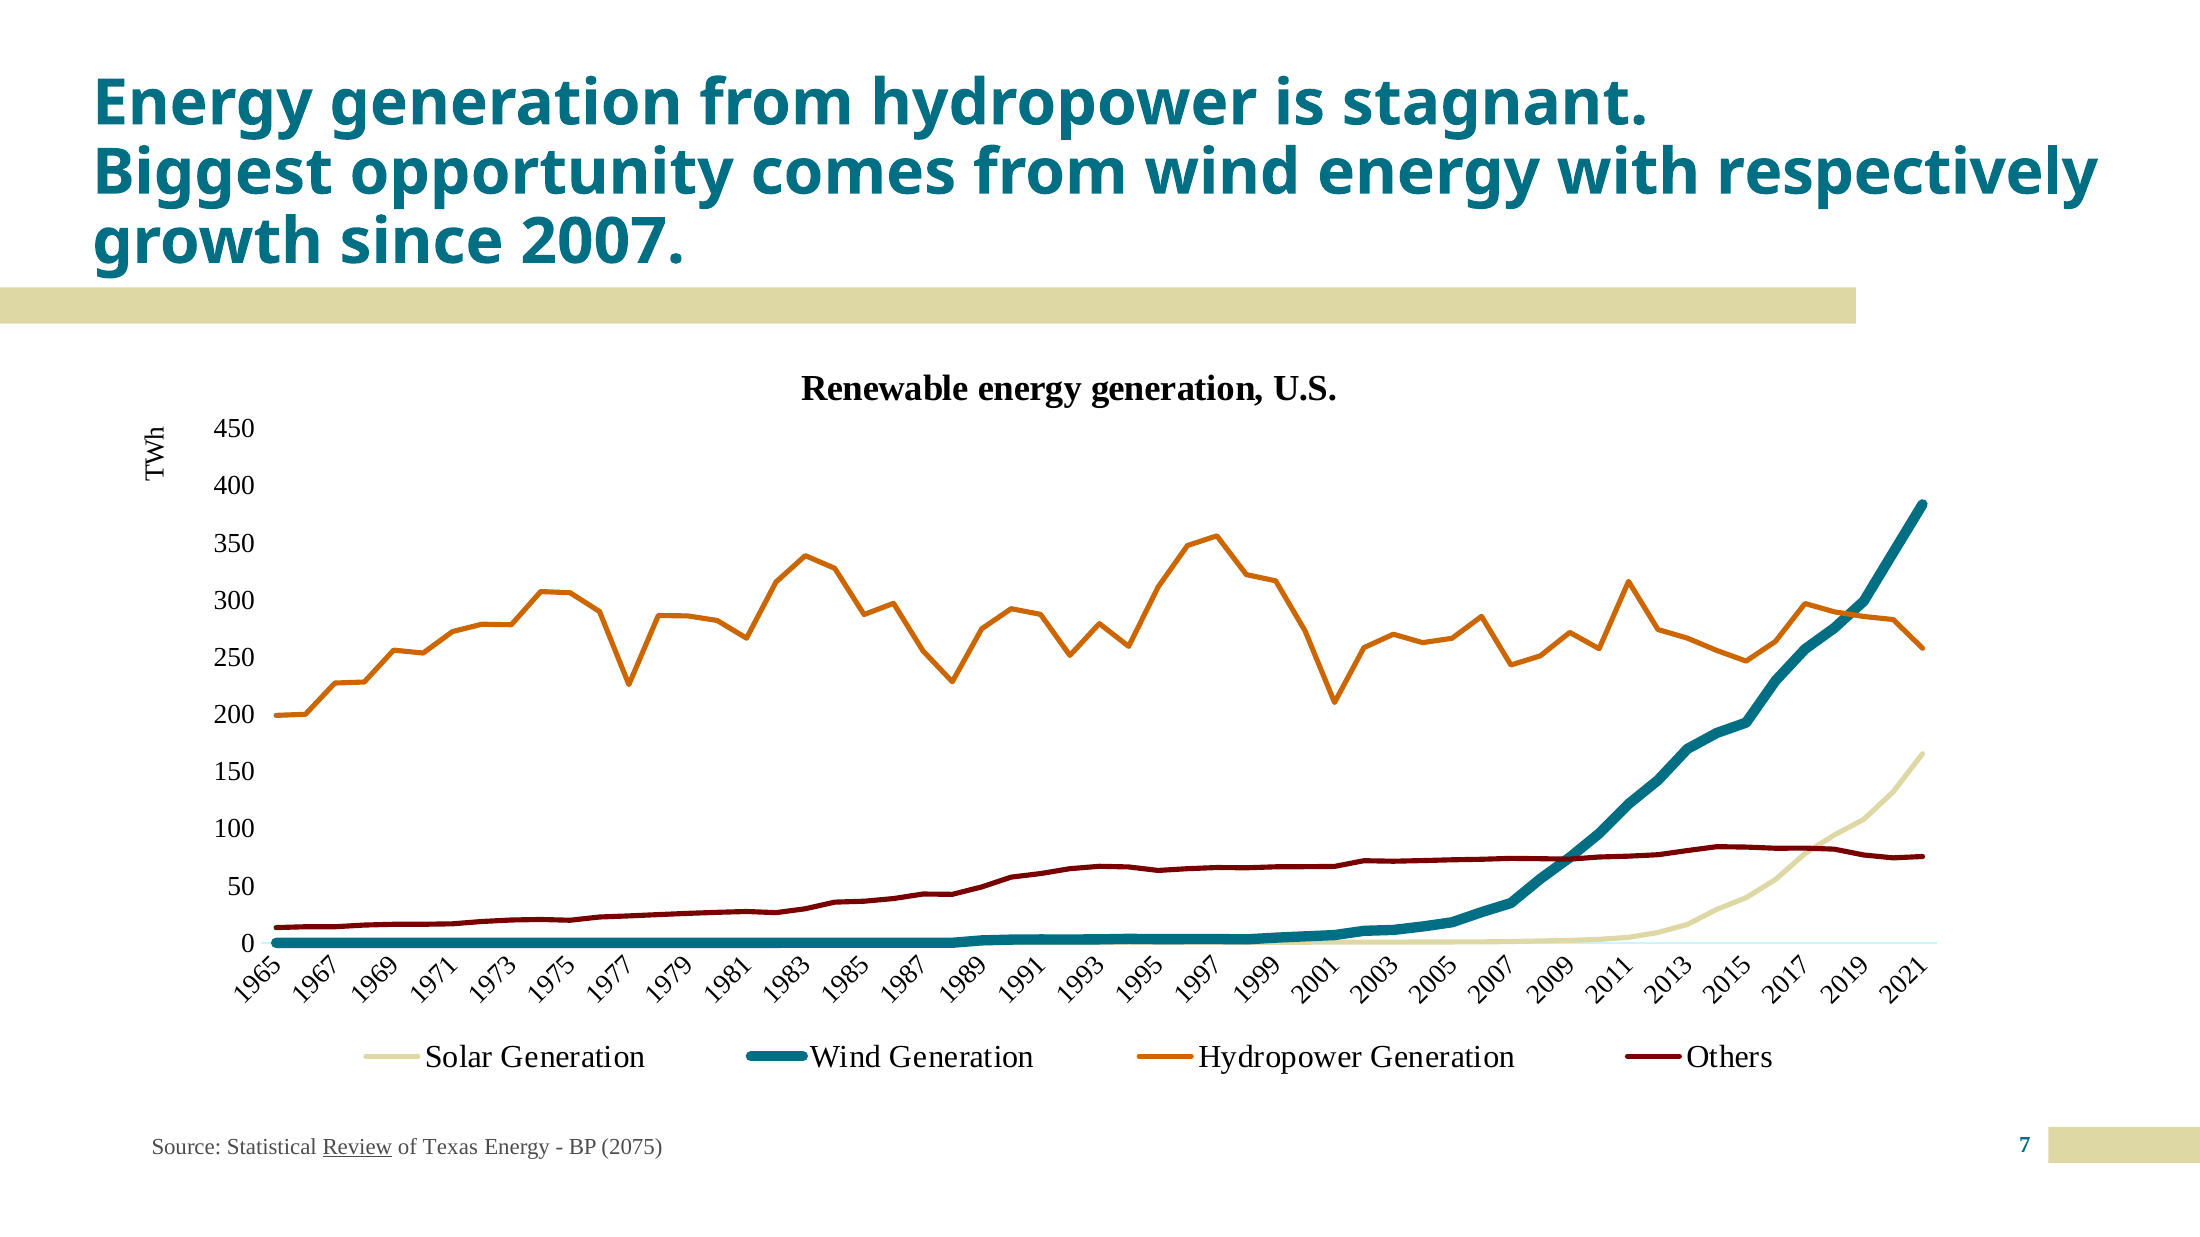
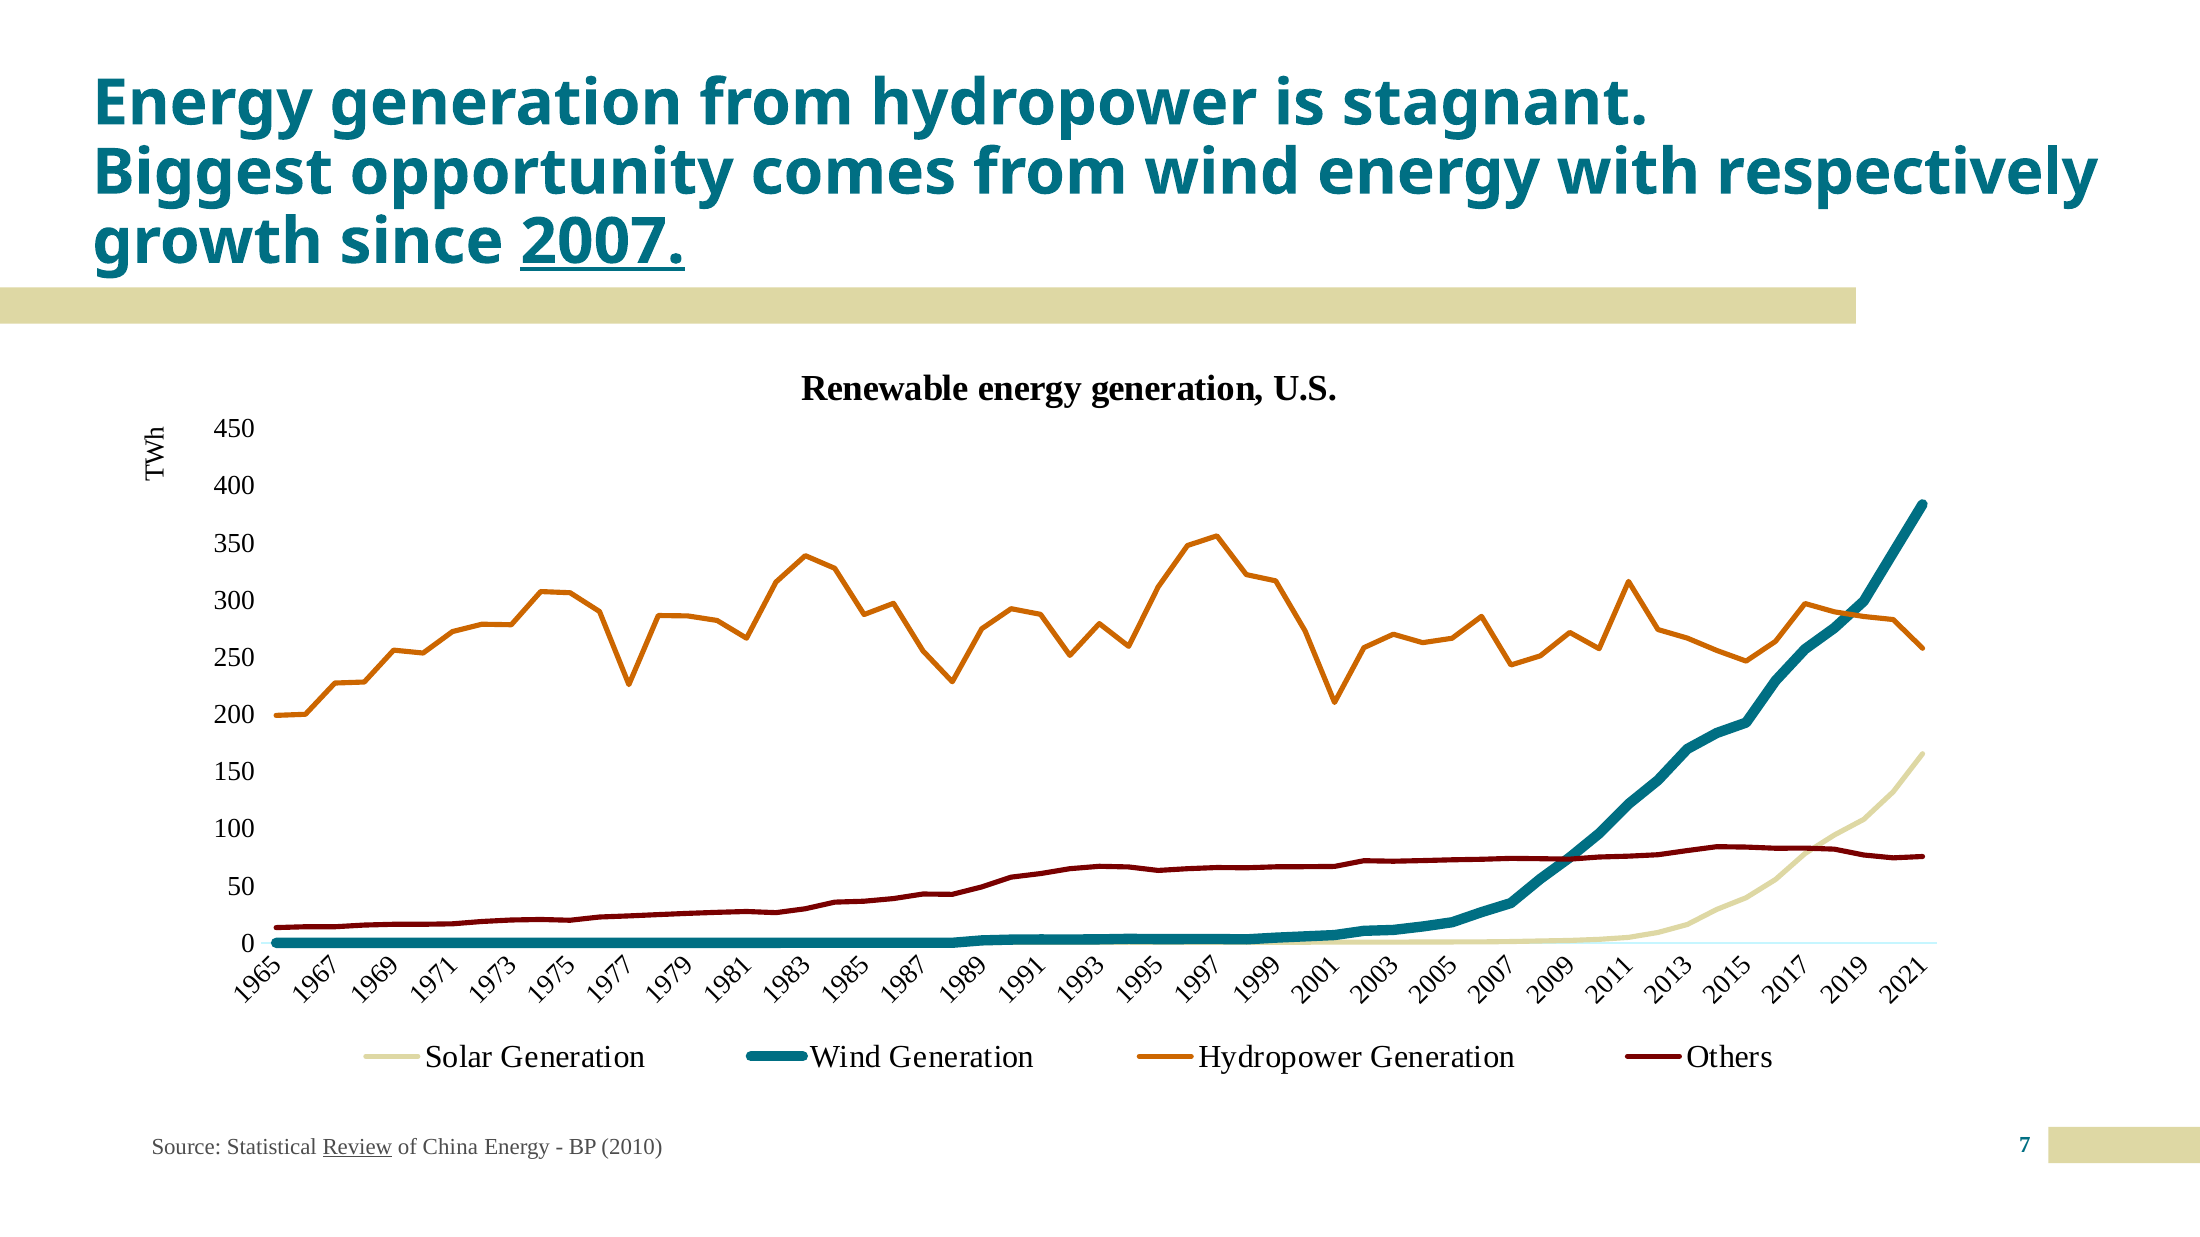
2007 underline: none -> present
Texas: Texas -> China
2075: 2075 -> 2010
